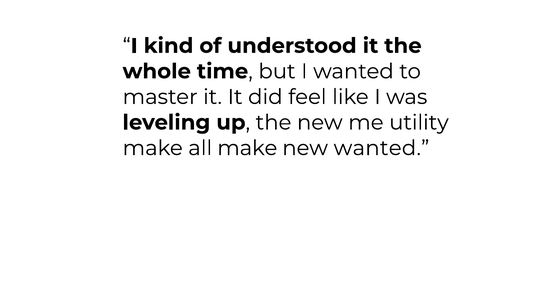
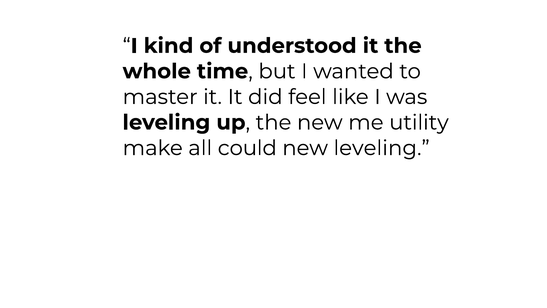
all make: make -> could
new wanted: wanted -> leveling
